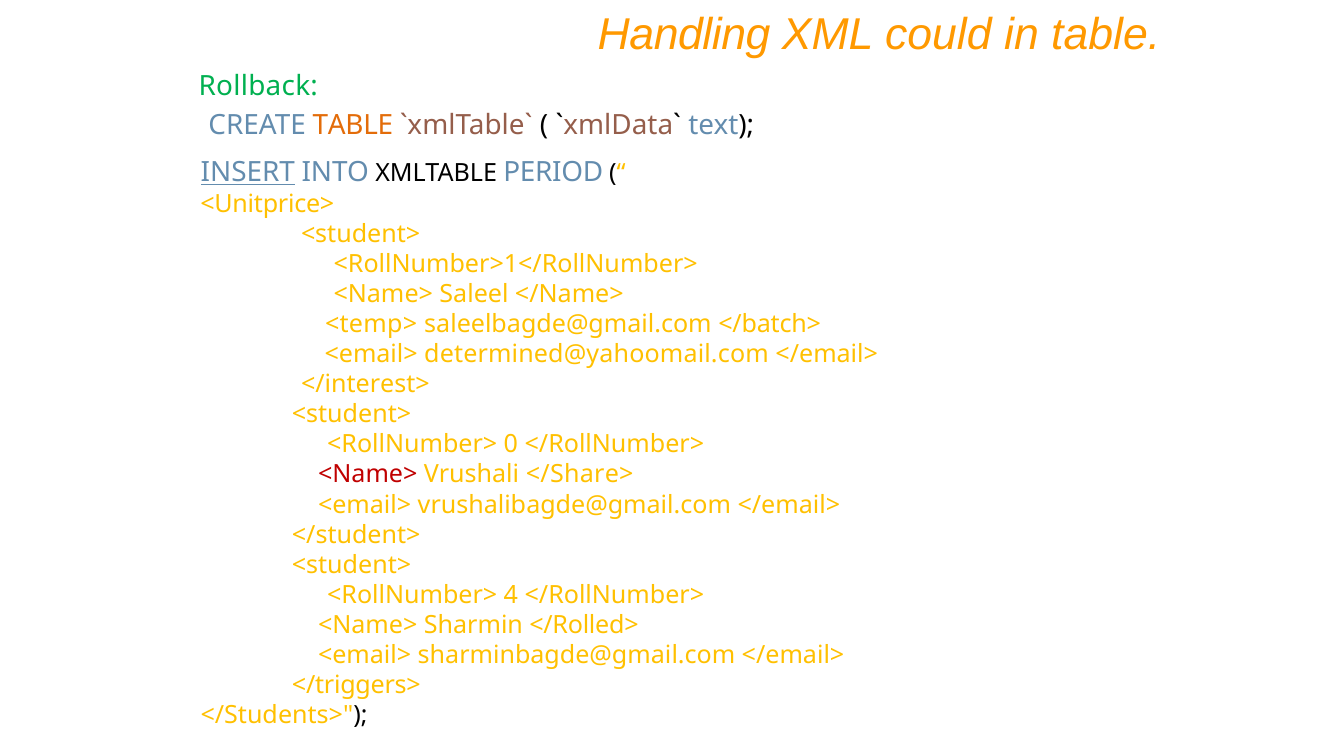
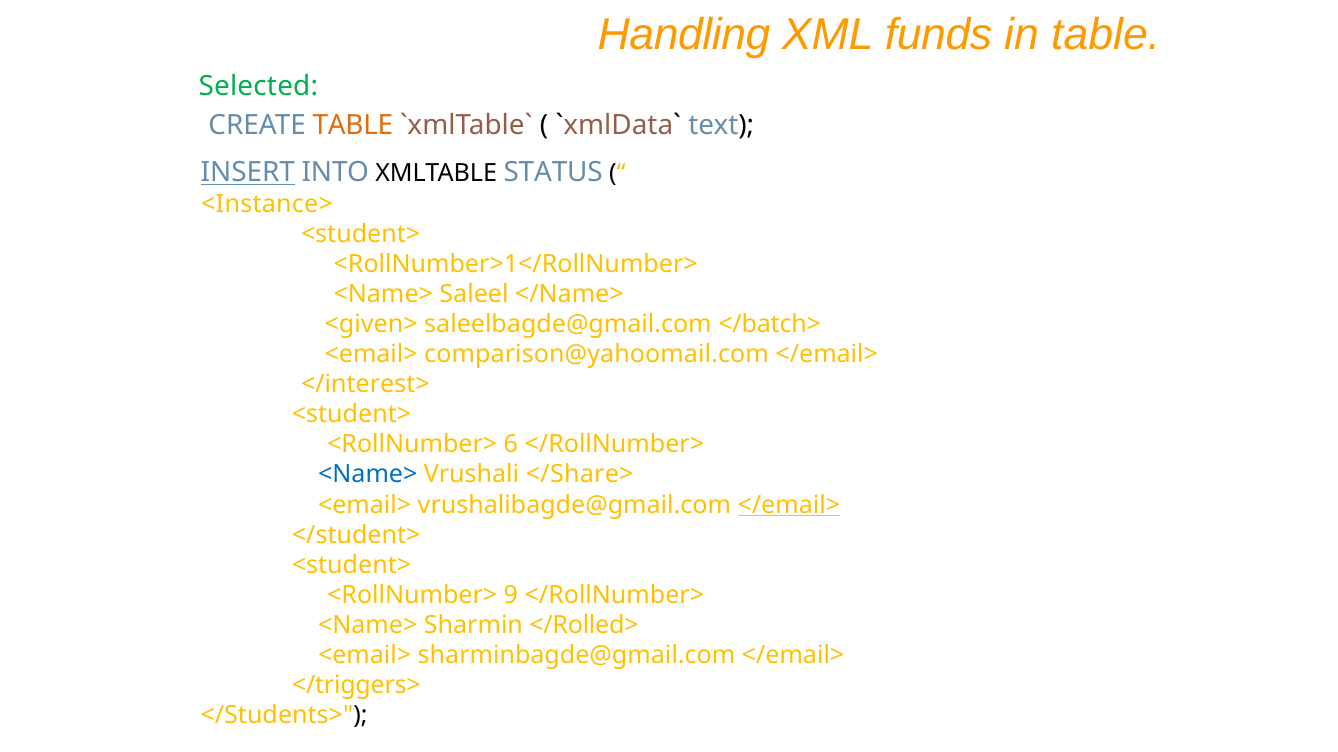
could: could -> funds
Rollback: Rollback -> Selected
PERIOD: PERIOD -> STATUS
<Unitprice>: <Unitprice> -> <Instance>
<temp>: <temp> -> <given>
determined@yahoomail.com: determined@yahoomail.com -> comparison@yahoomail.com
0: 0 -> 6
<Name> at (368, 475) colour: red -> blue
</email> at (789, 505) underline: none -> present
4: 4 -> 9
